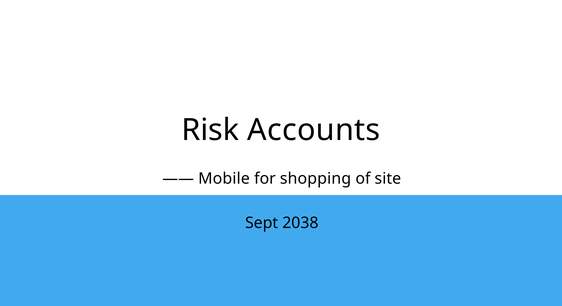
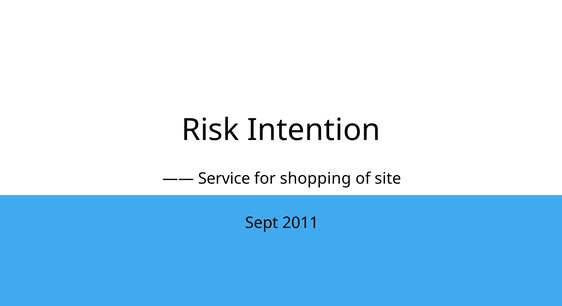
Accounts: Accounts -> Intention
Mobile: Mobile -> Service
2038: 2038 -> 2011
